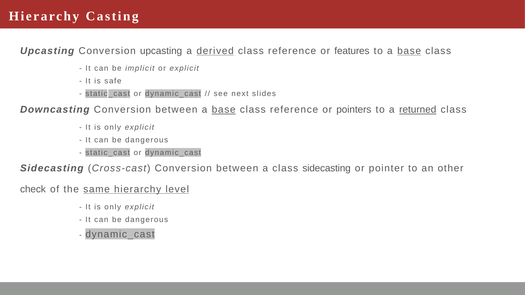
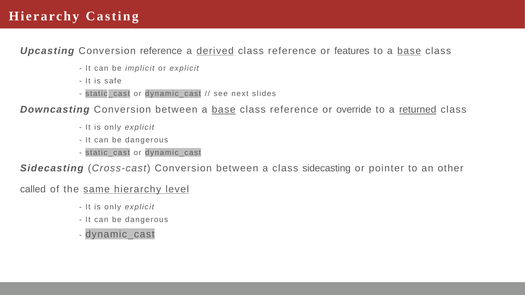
Conversion upcasting: upcasting -> reference
pointers: pointers -> override
check: check -> called
